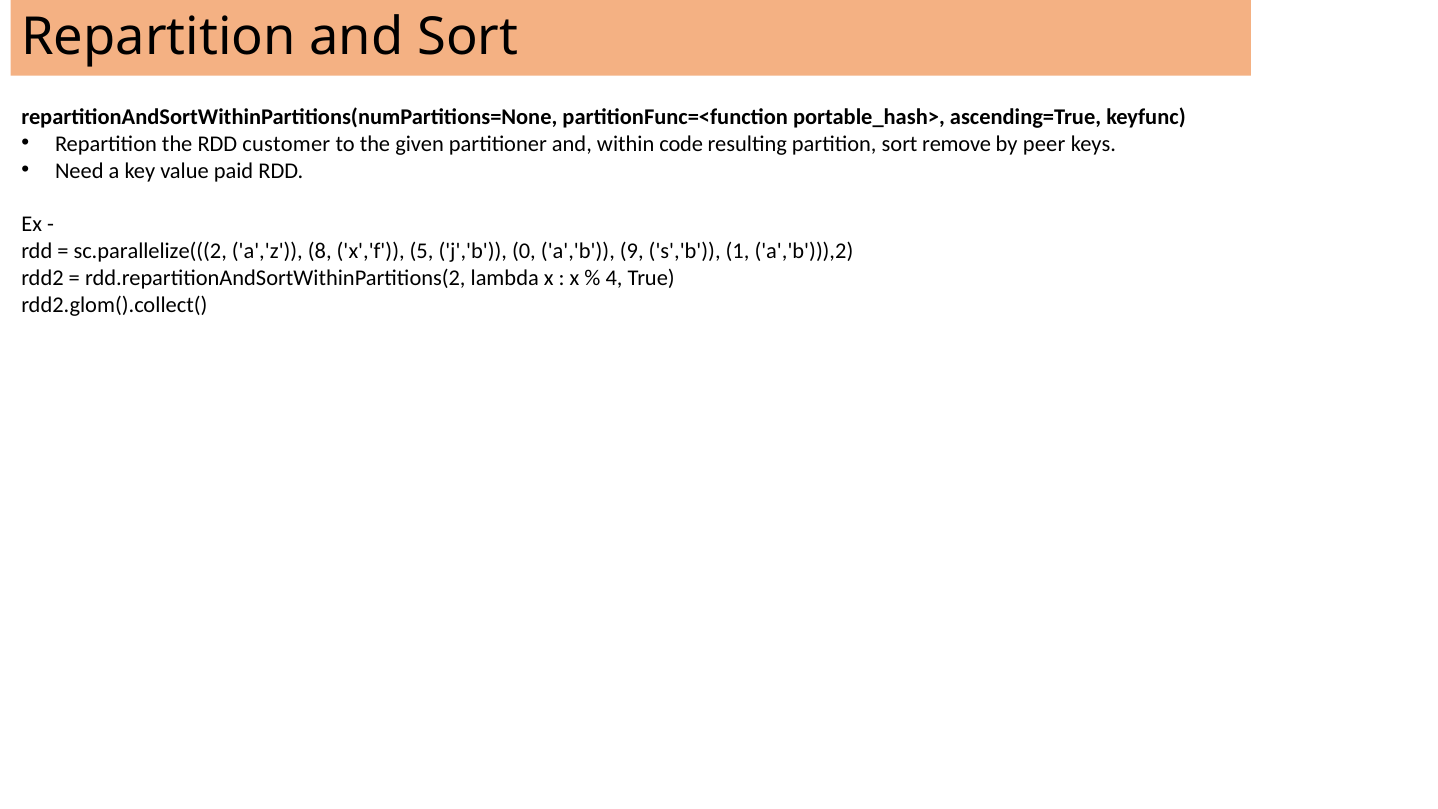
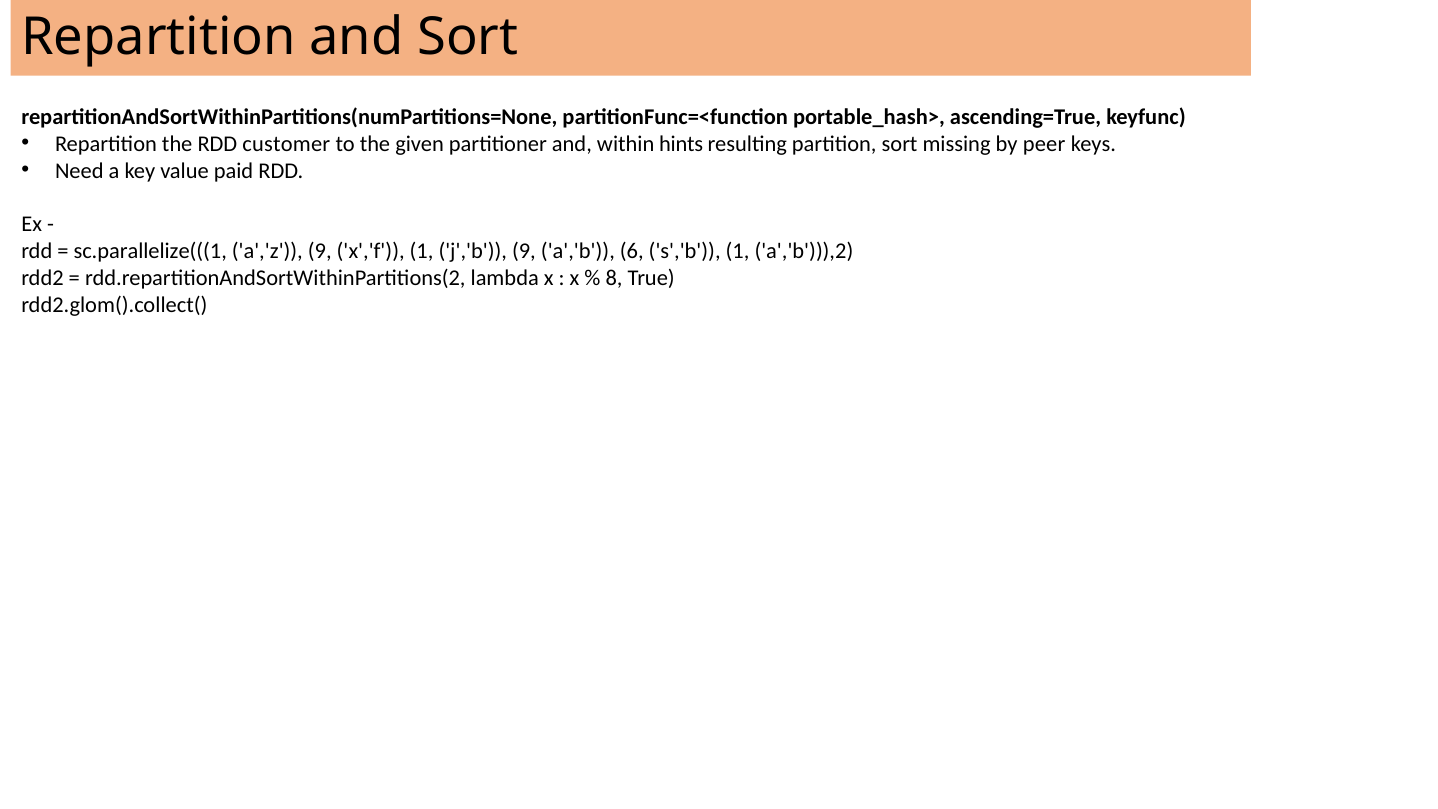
code: code -> hints
remove: remove -> missing
sc.parallelize(((2: sc.parallelize(((2 -> sc.parallelize(((1
a','z 8: 8 -> 9
x','f 5: 5 -> 1
j','b 0: 0 -> 9
9: 9 -> 6
4: 4 -> 8
